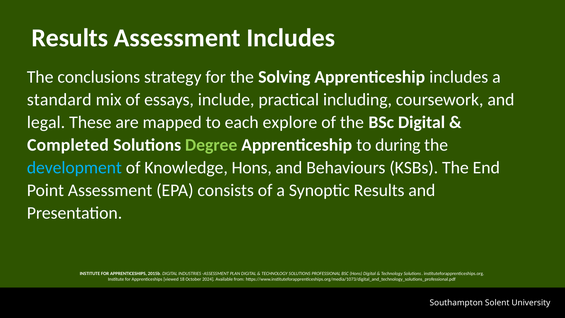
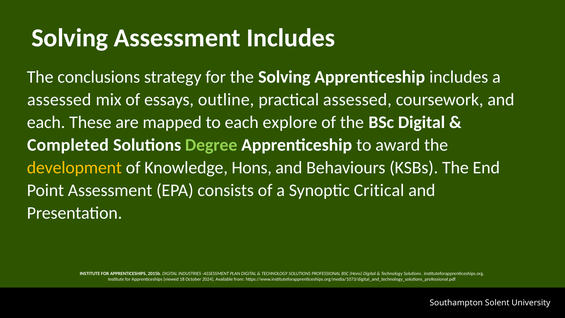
Results at (70, 38): Results -> Solving
standard at (59, 99): standard -> assessed
include: include -> outline
practical including: including -> assessed
legal at (46, 122): legal -> each
during: during -> award
development colour: light blue -> yellow
Synoptic Results: Results -> Critical
